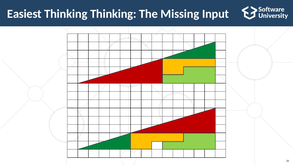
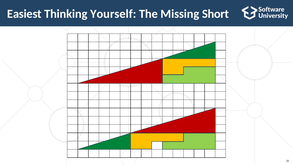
Thinking Thinking: Thinking -> Yourself
Input: Input -> Short
